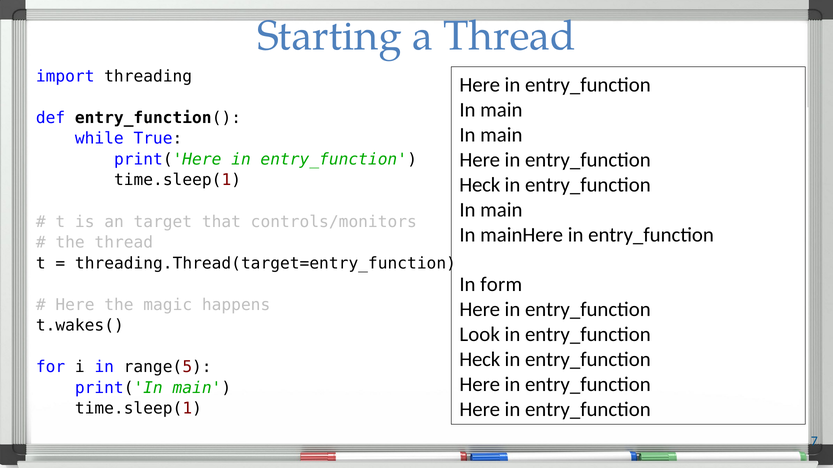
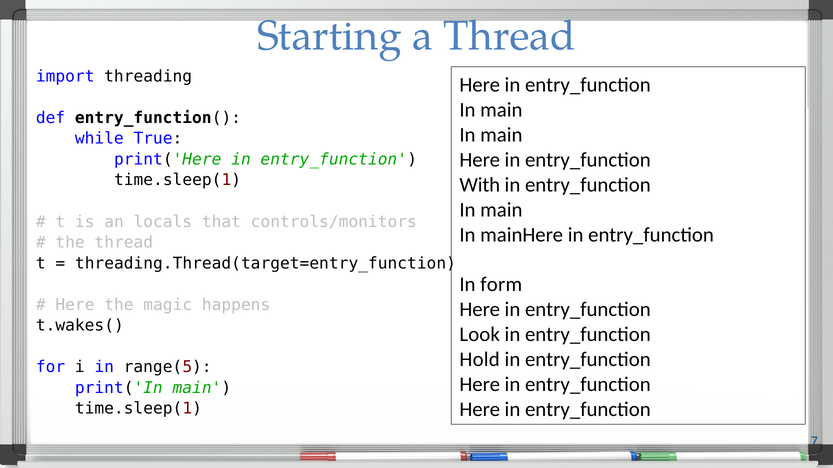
Heck at (480, 185): Heck -> With
target: target -> locals
Heck at (480, 360): Heck -> Hold
